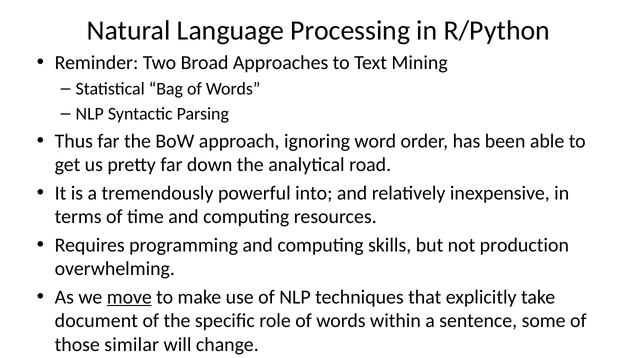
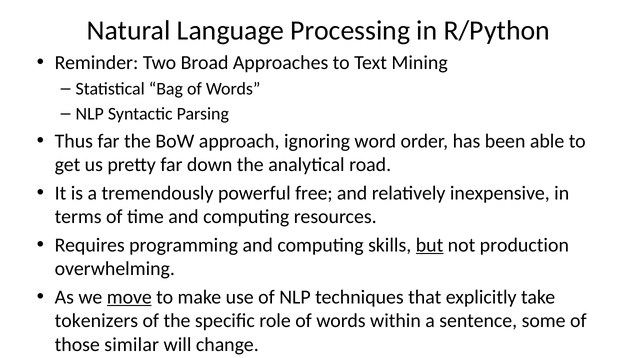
into: into -> free
but underline: none -> present
document: document -> tokenizers
